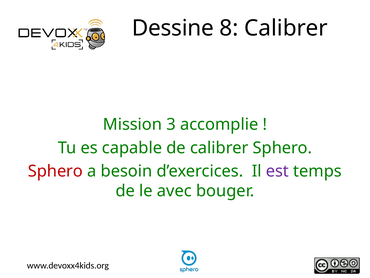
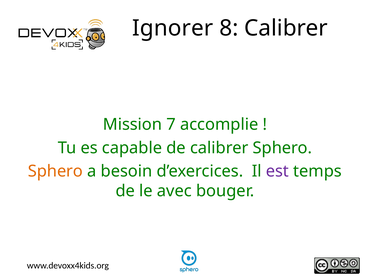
Dessine: Dessine -> Ignorer
3: 3 -> 7
Sphero at (55, 171) colour: red -> orange
